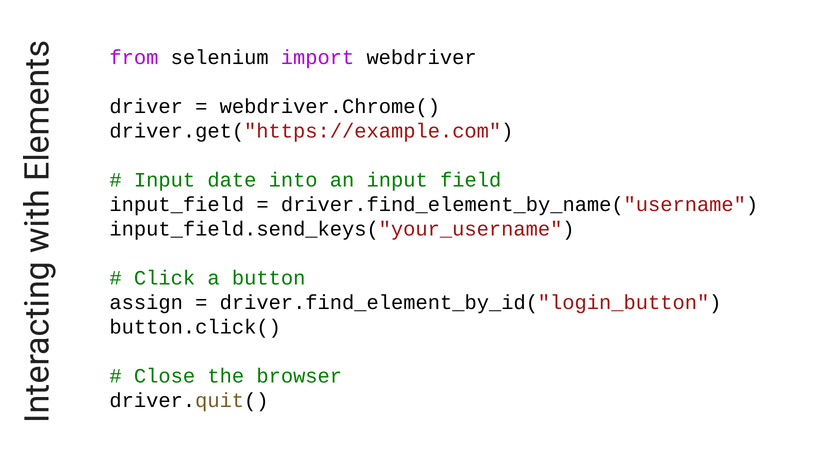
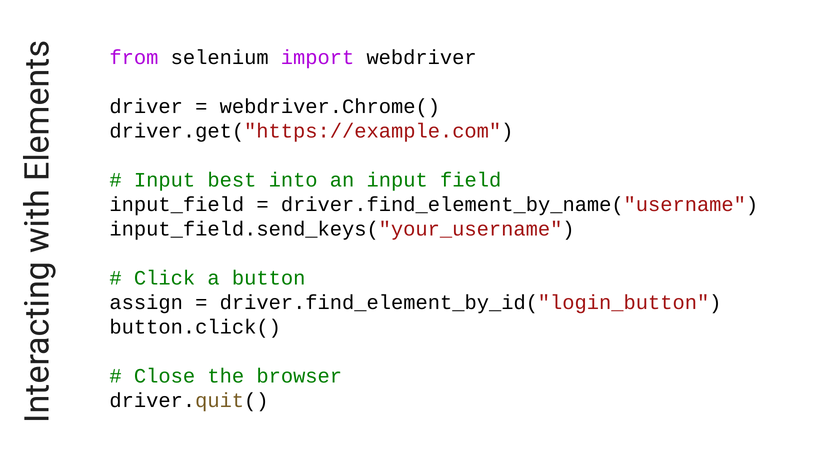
date: date -> best
